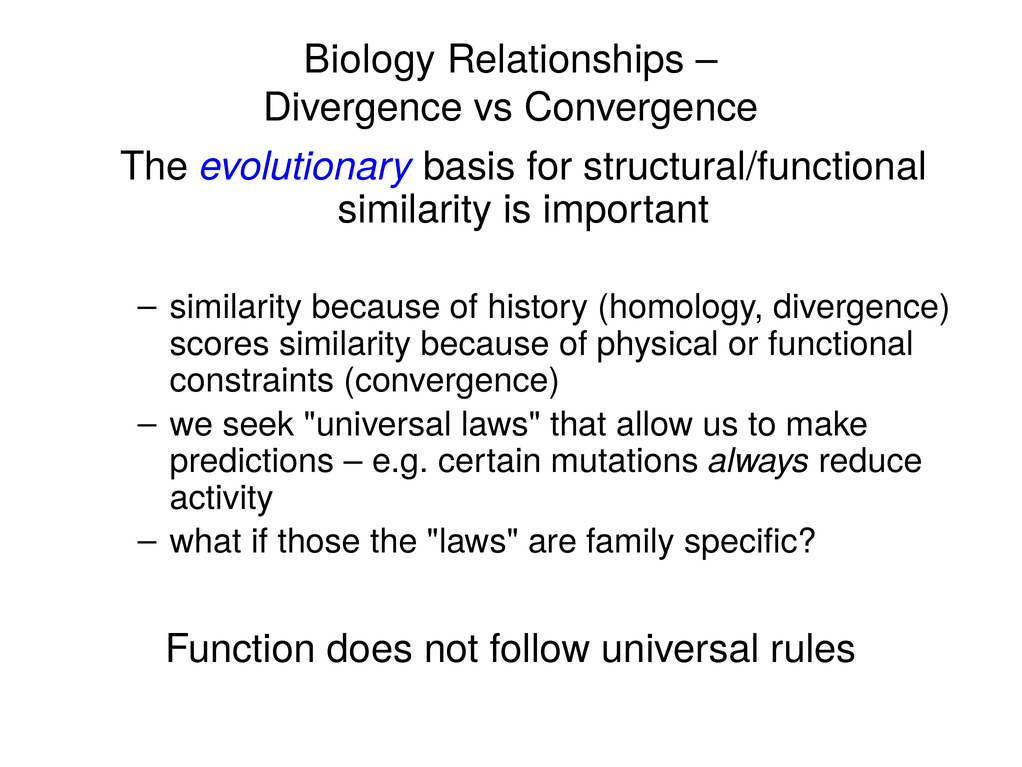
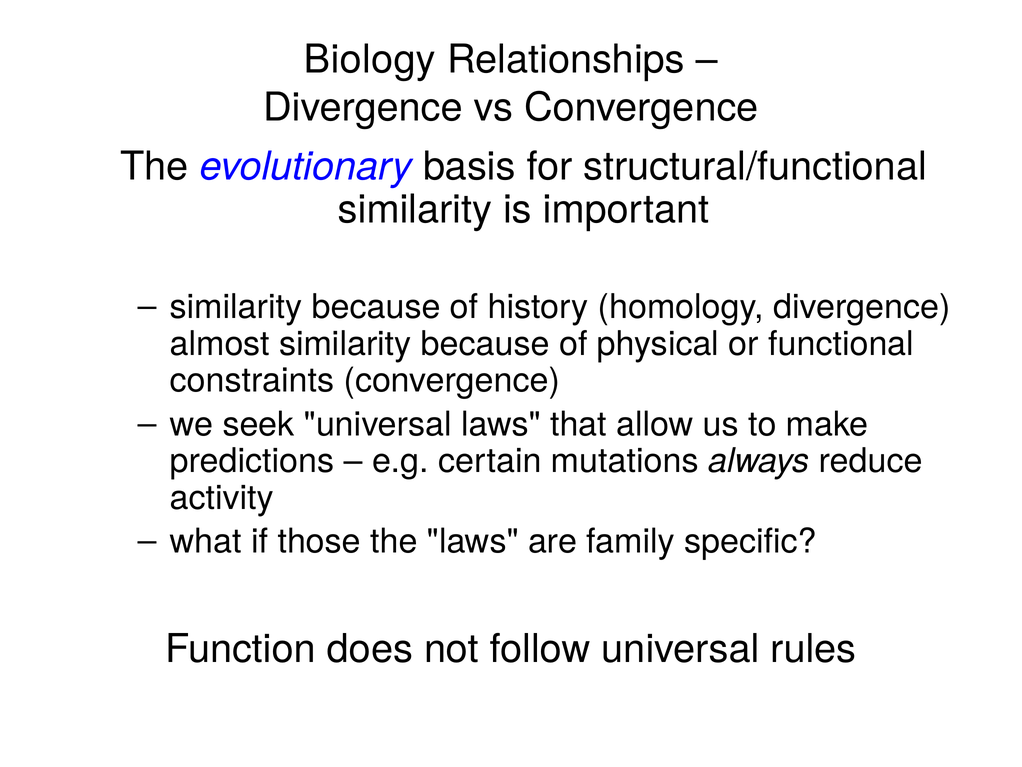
scores: scores -> almost
